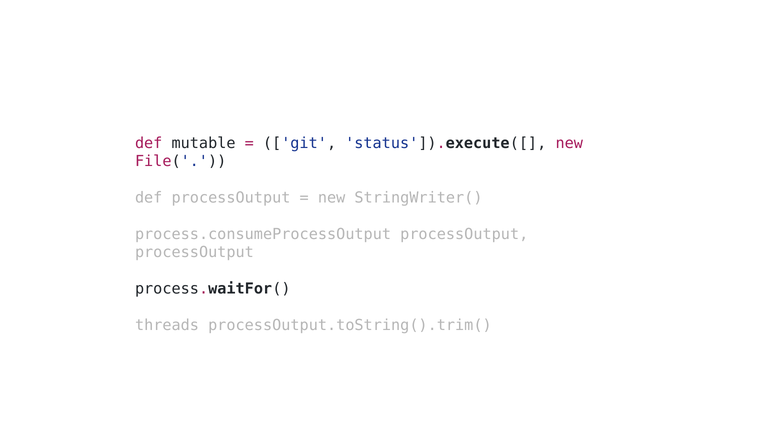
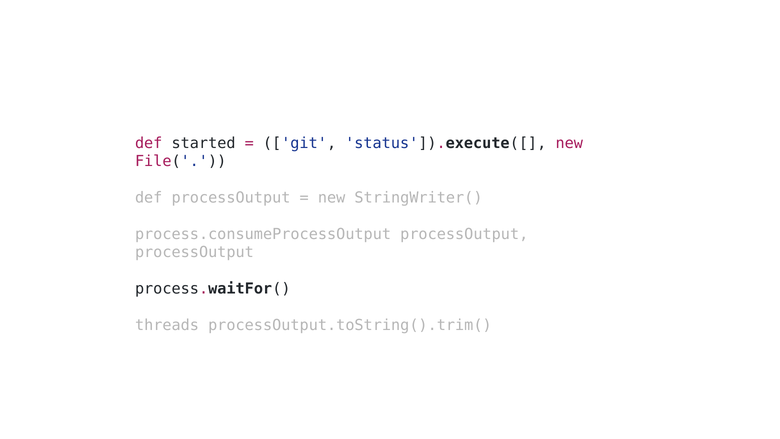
mutable: mutable -> started
